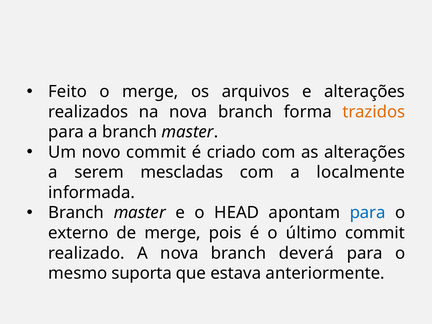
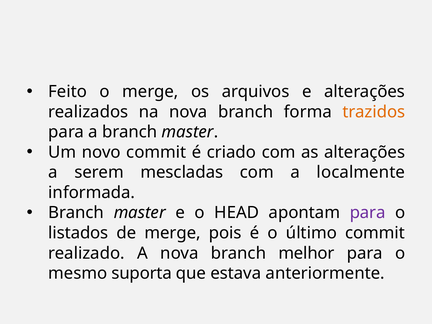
para at (368, 213) colour: blue -> purple
externo: externo -> listados
deverá: deverá -> melhor
